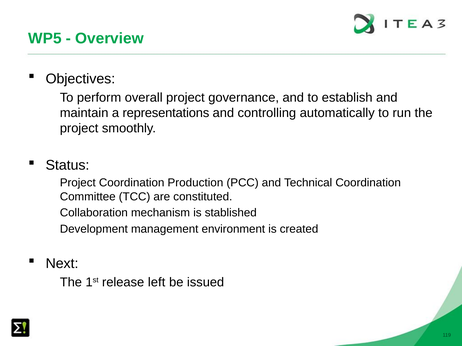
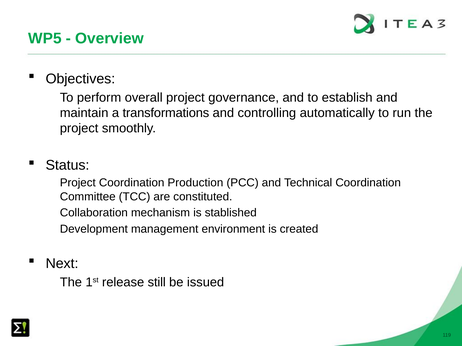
representations: representations -> transformations
left: left -> still
